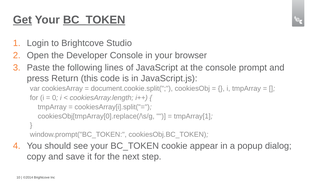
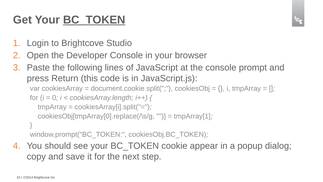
Get underline: present -> none
